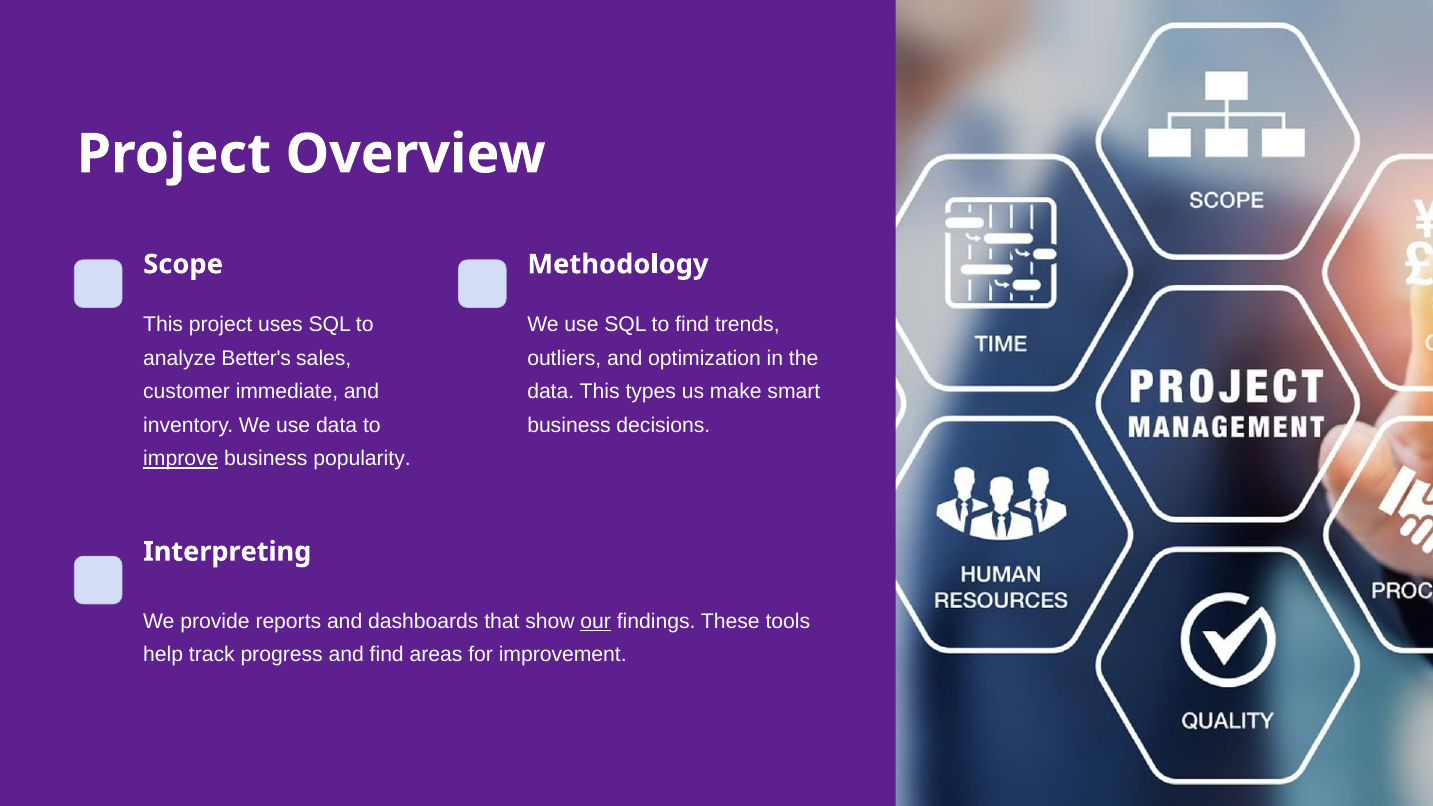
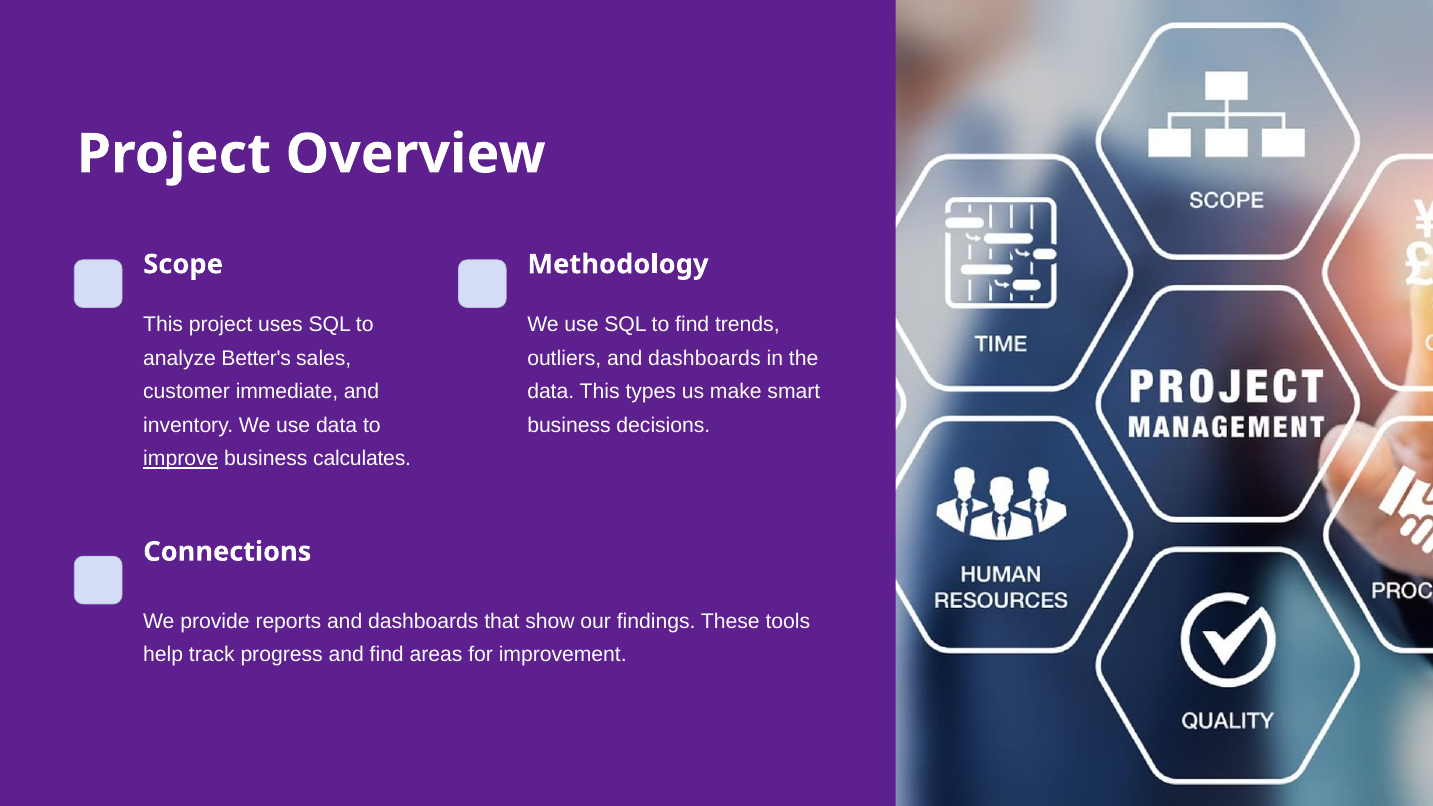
outliers and optimization: optimization -> dashboards
popularity: popularity -> calculates
Interpreting: Interpreting -> Connections
our underline: present -> none
